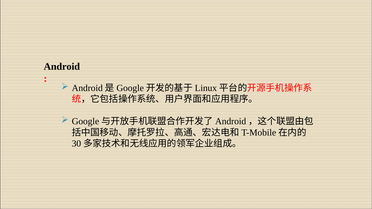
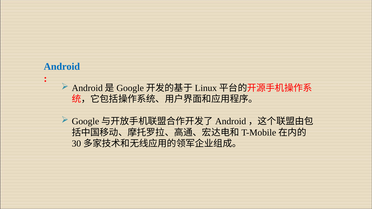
Android colour: black -> blue
